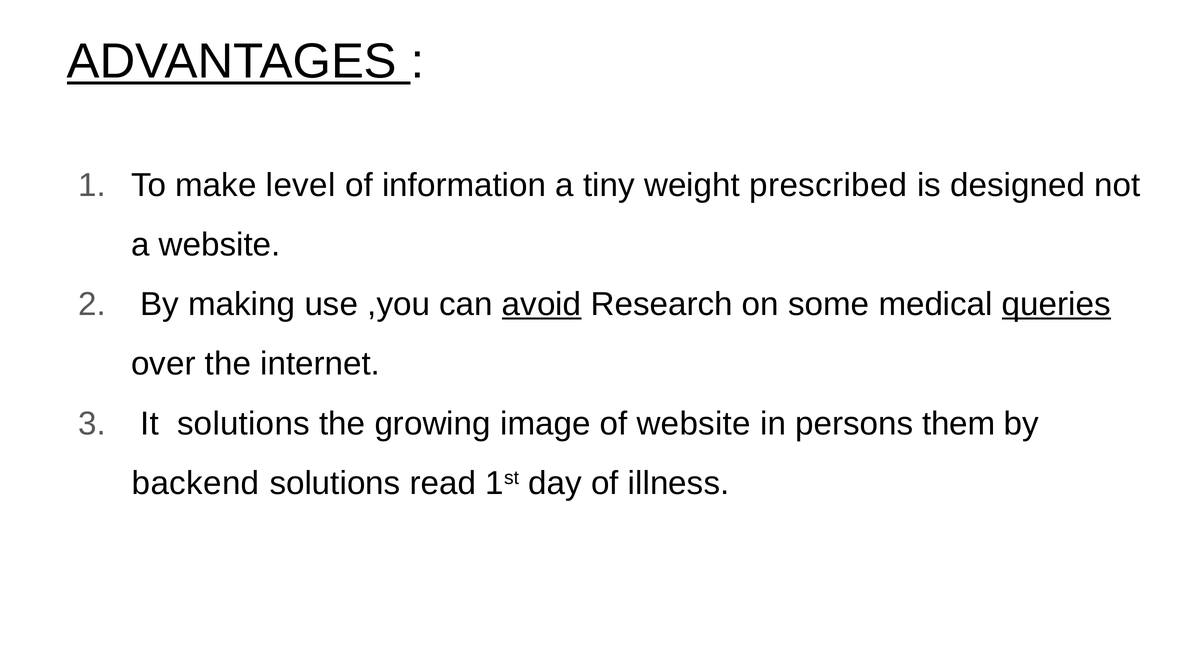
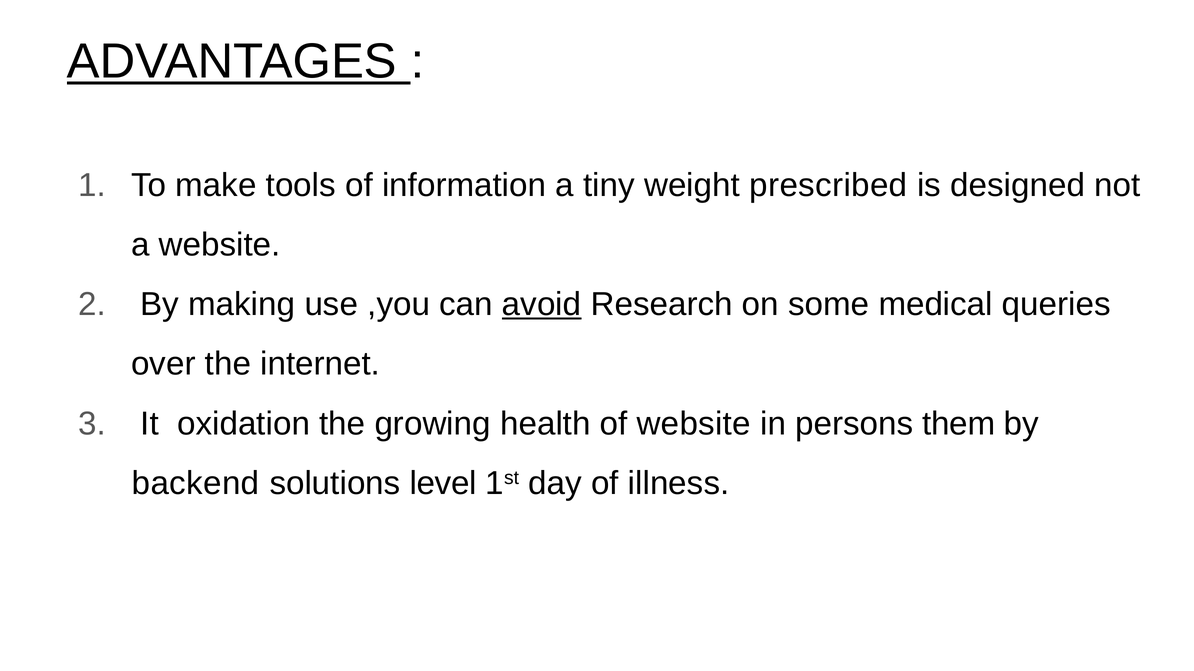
level: level -> tools
queries underline: present -> none
It solutions: solutions -> oxidation
image: image -> health
read: read -> level
